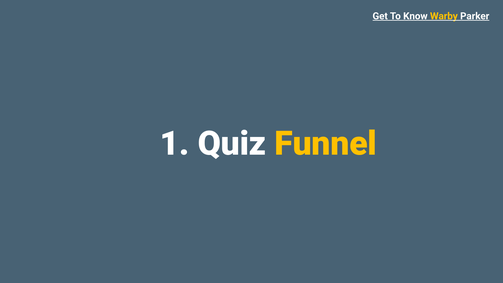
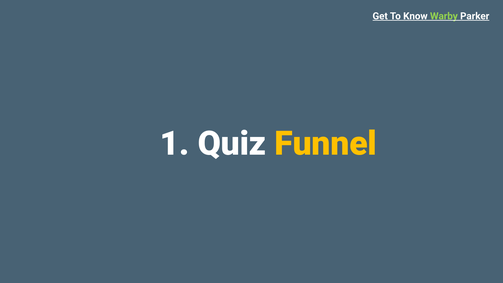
Warby colour: yellow -> light green
